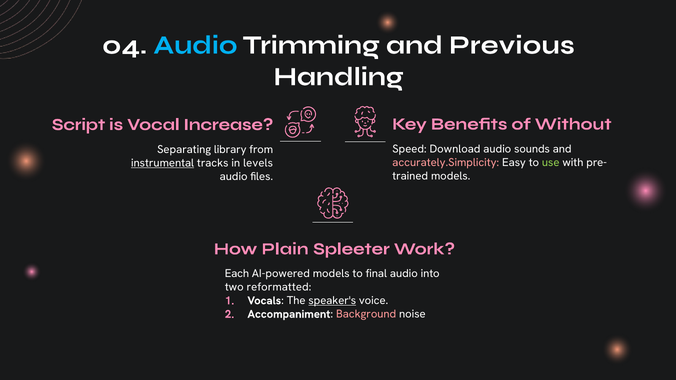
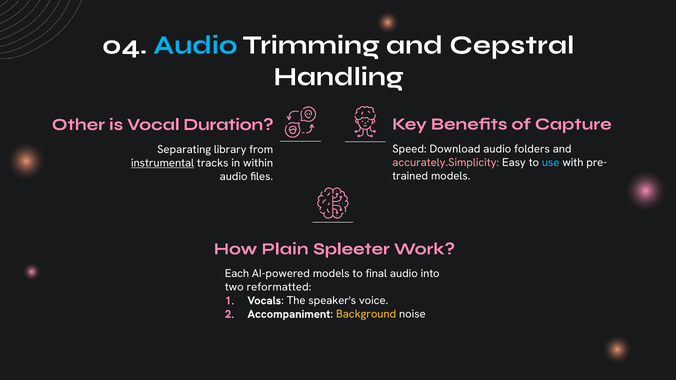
Previous: Previous -> Cepstral
Without: Without -> Capture
Script: Script -> Other
Increase: Increase -> Duration
sounds: sounds -> folders
use colour: light green -> light blue
levels: levels -> within
speaker's underline: present -> none
Background colour: pink -> yellow
